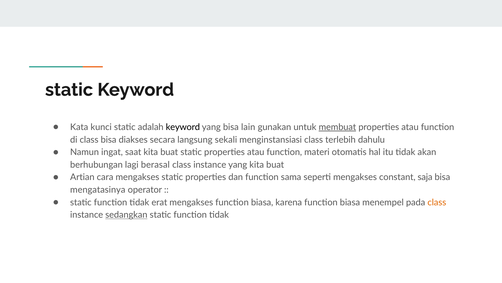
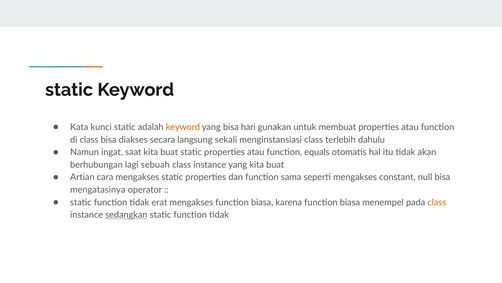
keyword at (183, 127) colour: black -> orange
lain: lain -> hari
membuat underline: present -> none
materi: materi -> equals
berasal: berasal -> sebuah
saja: saja -> null
